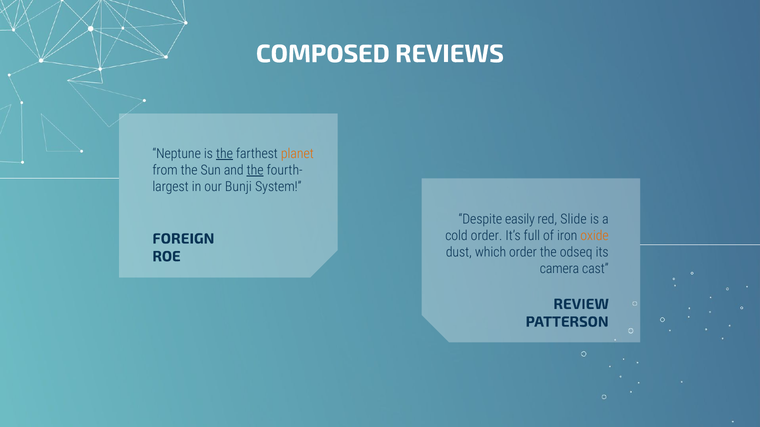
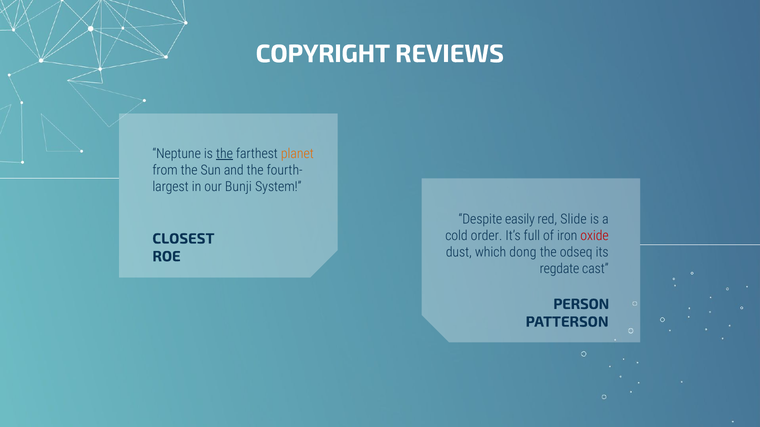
COMPOSED: COMPOSED -> COPYRIGHT
the at (255, 170) underline: present -> none
oxide colour: orange -> red
FOREIGN: FOREIGN -> CLOSEST
which order: order -> dong
camera: camera -> regdate
REVIEW: REVIEW -> PERSON
